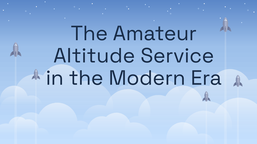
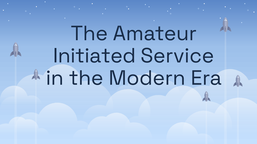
Altitude: Altitude -> Initiated
